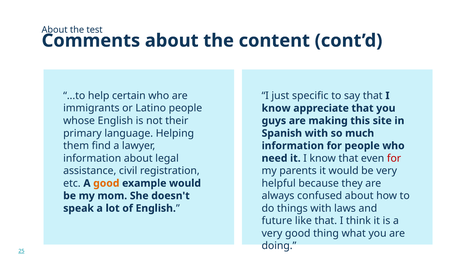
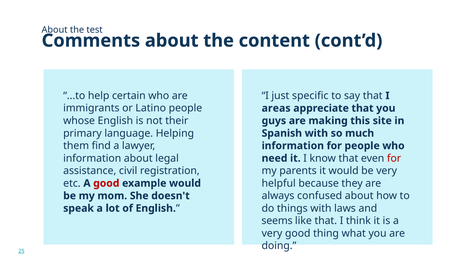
know at (276, 108): know -> areas
good at (106, 184) colour: orange -> red
future: future -> seems
